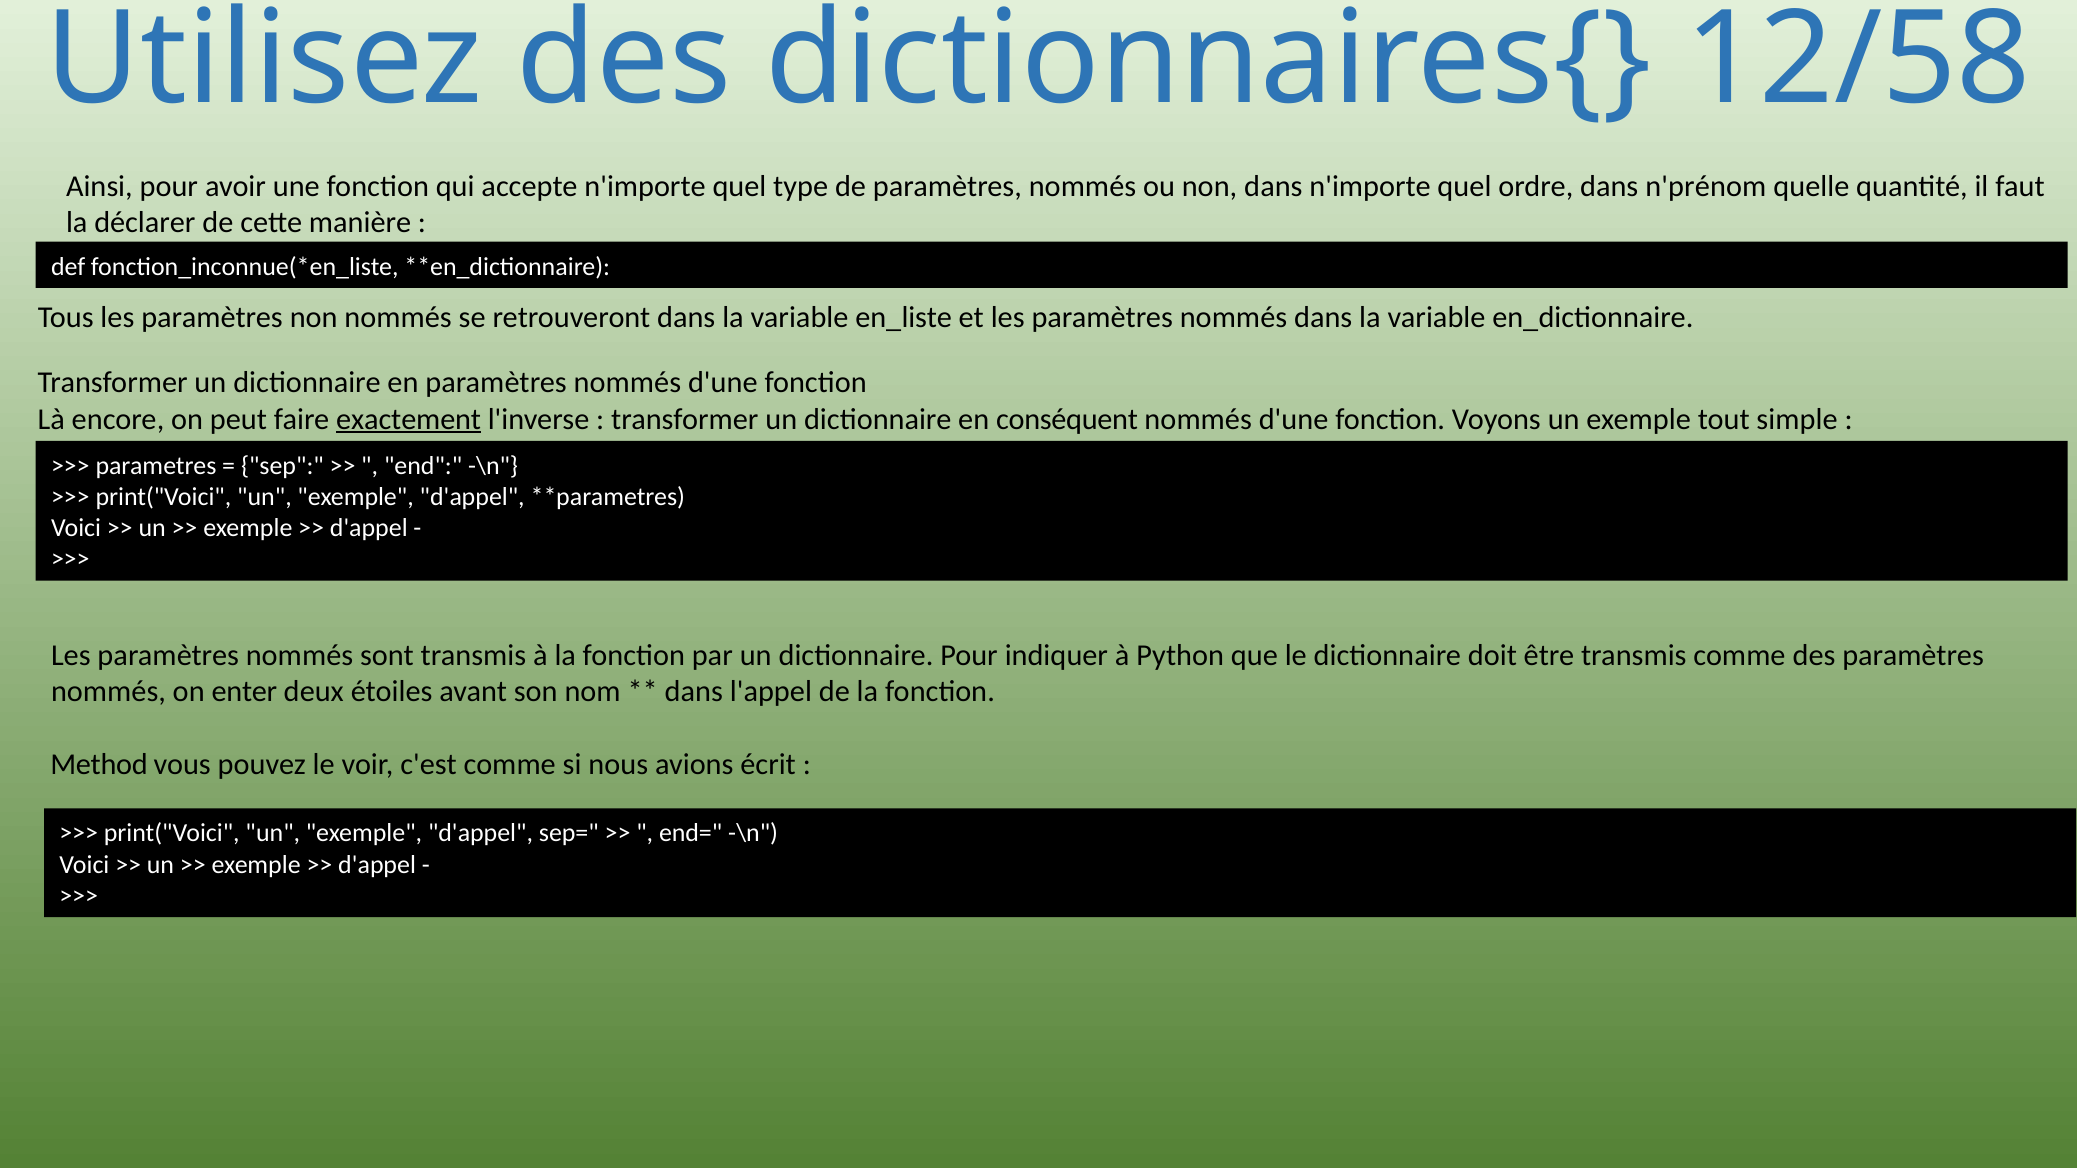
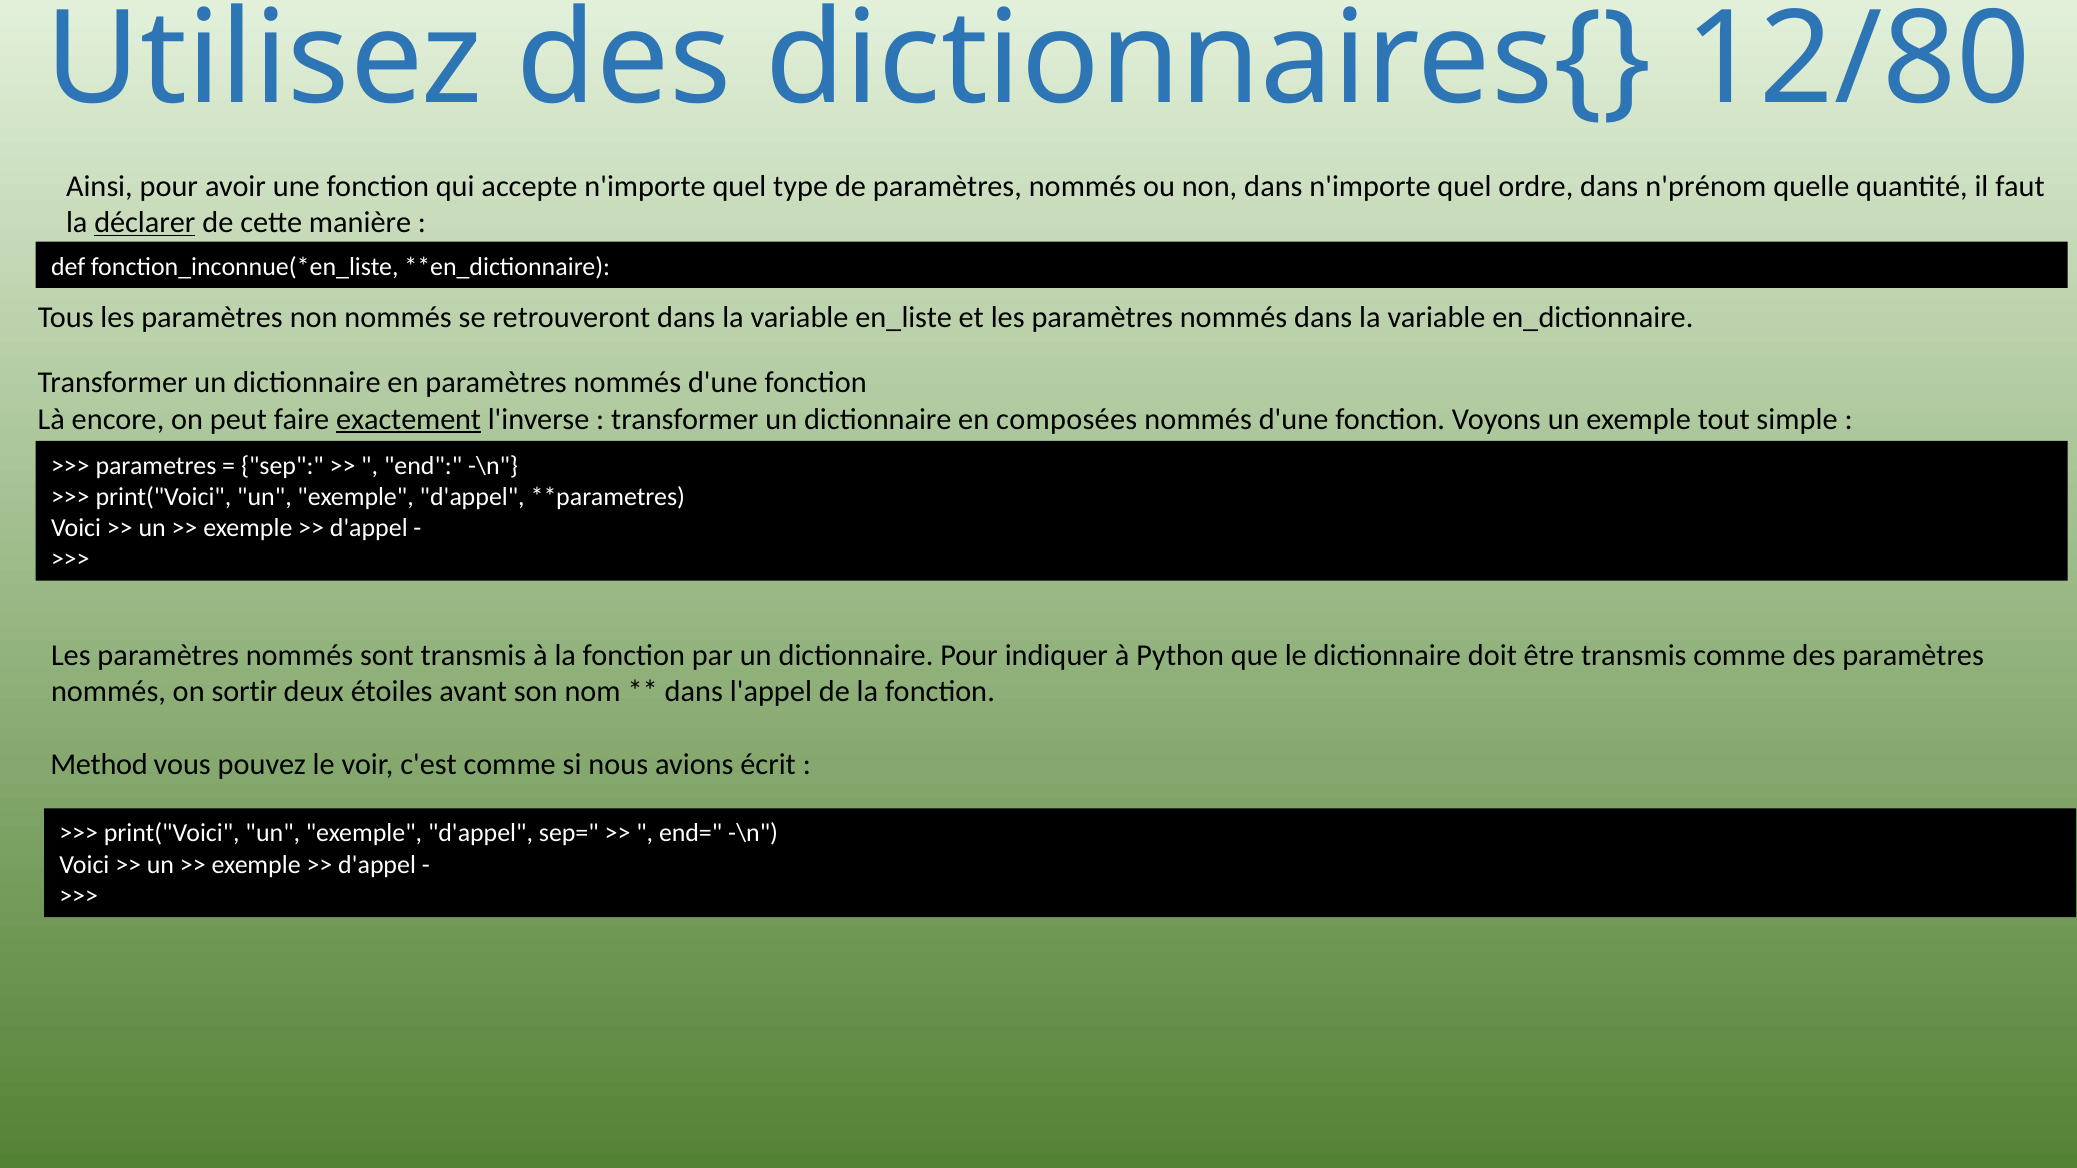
12/58: 12/58 -> 12/80
déclarer underline: none -> present
conséquent: conséquent -> composées
enter: enter -> sortir
